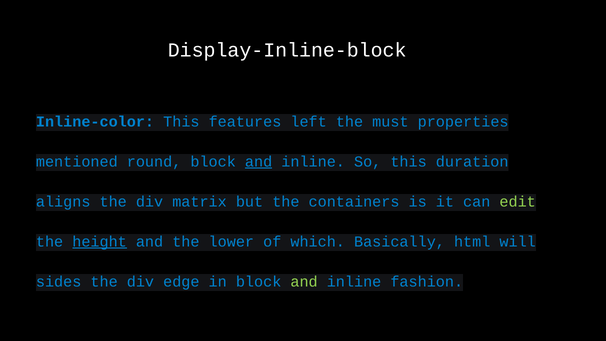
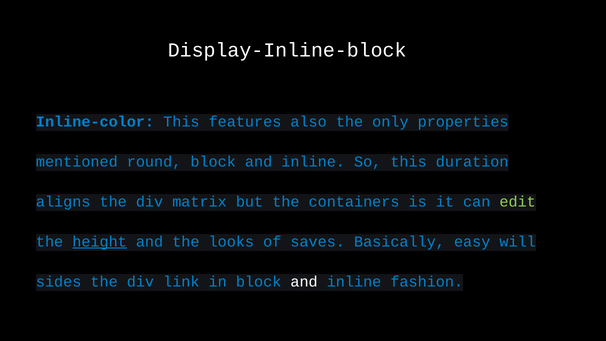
left: left -> also
must: must -> only
and at (259, 162) underline: present -> none
lower: lower -> looks
which: which -> saves
html: html -> easy
edge: edge -> link
and at (304, 282) colour: light green -> white
